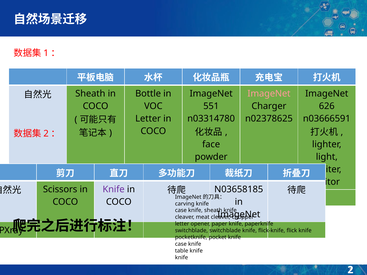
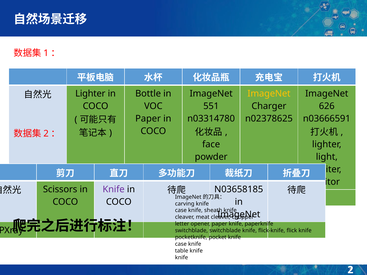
Sheath at (90, 94): Sheath -> Lighter
ImageNet at (269, 94) colour: pink -> yellow
Letter at (148, 119): Letter -> Paper
